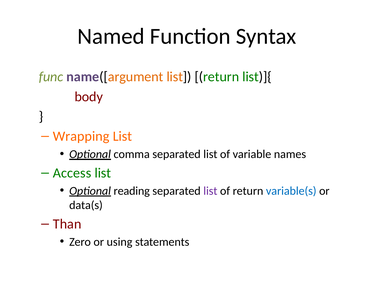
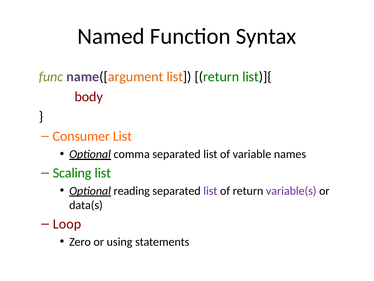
Wrapping: Wrapping -> Consumer
Access: Access -> Scaling
variable(s colour: blue -> purple
Than: Than -> Loop
